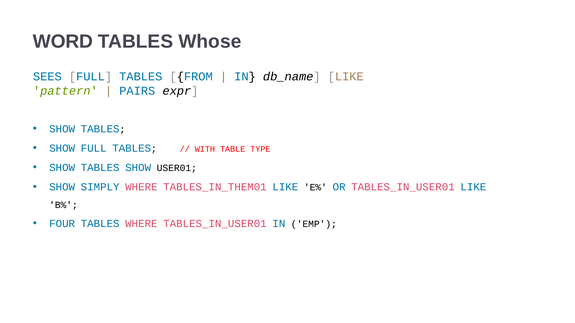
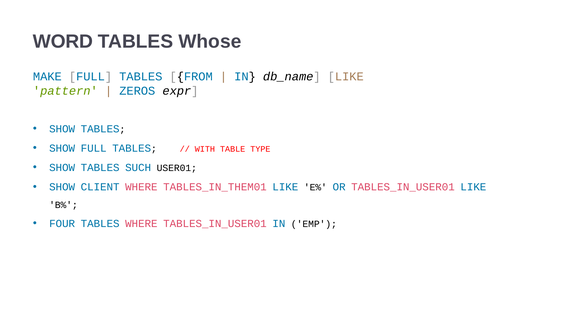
SEES: SEES -> MAKE
PAIRS: PAIRS -> ZEROS
TABLES SHOW: SHOW -> SUCH
SIMPLY: SIMPLY -> CLIENT
